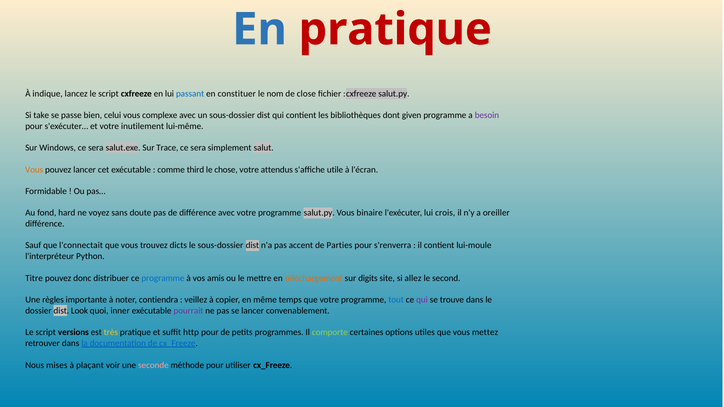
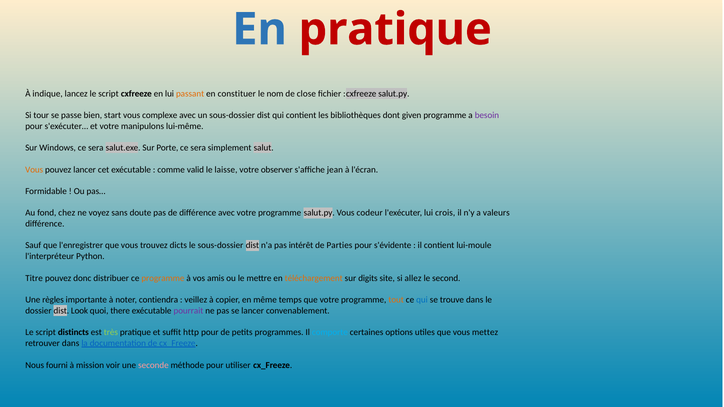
passant colour: blue -> orange
take: take -> tour
celui: celui -> start
inutilement: inutilement -> manipulons
Trace: Trace -> Porte
third: third -> valid
chose: chose -> laisse
attendus: attendus -> observer
utile: utile -> jean
hard: hard -> chez
binaire: binaire -> codeur
oreiller: oreiller -> valeurs
l'connectait: l'connectait -> l'enregistrer
accent: accent -> intérêt
s'renverra: s'renverra -> s'évidente
programme at (163, 278) colour: blue -> orange
tout colour: blue -> orange
qui at (422, 300) colour: purple -> blue
inner: inner -> there
versions: versions -> distincts
très colour: yellow -> light green
comporte colour: light green -> light blue
mises: mises -> fourni
plaçant: plaçant -> mission
